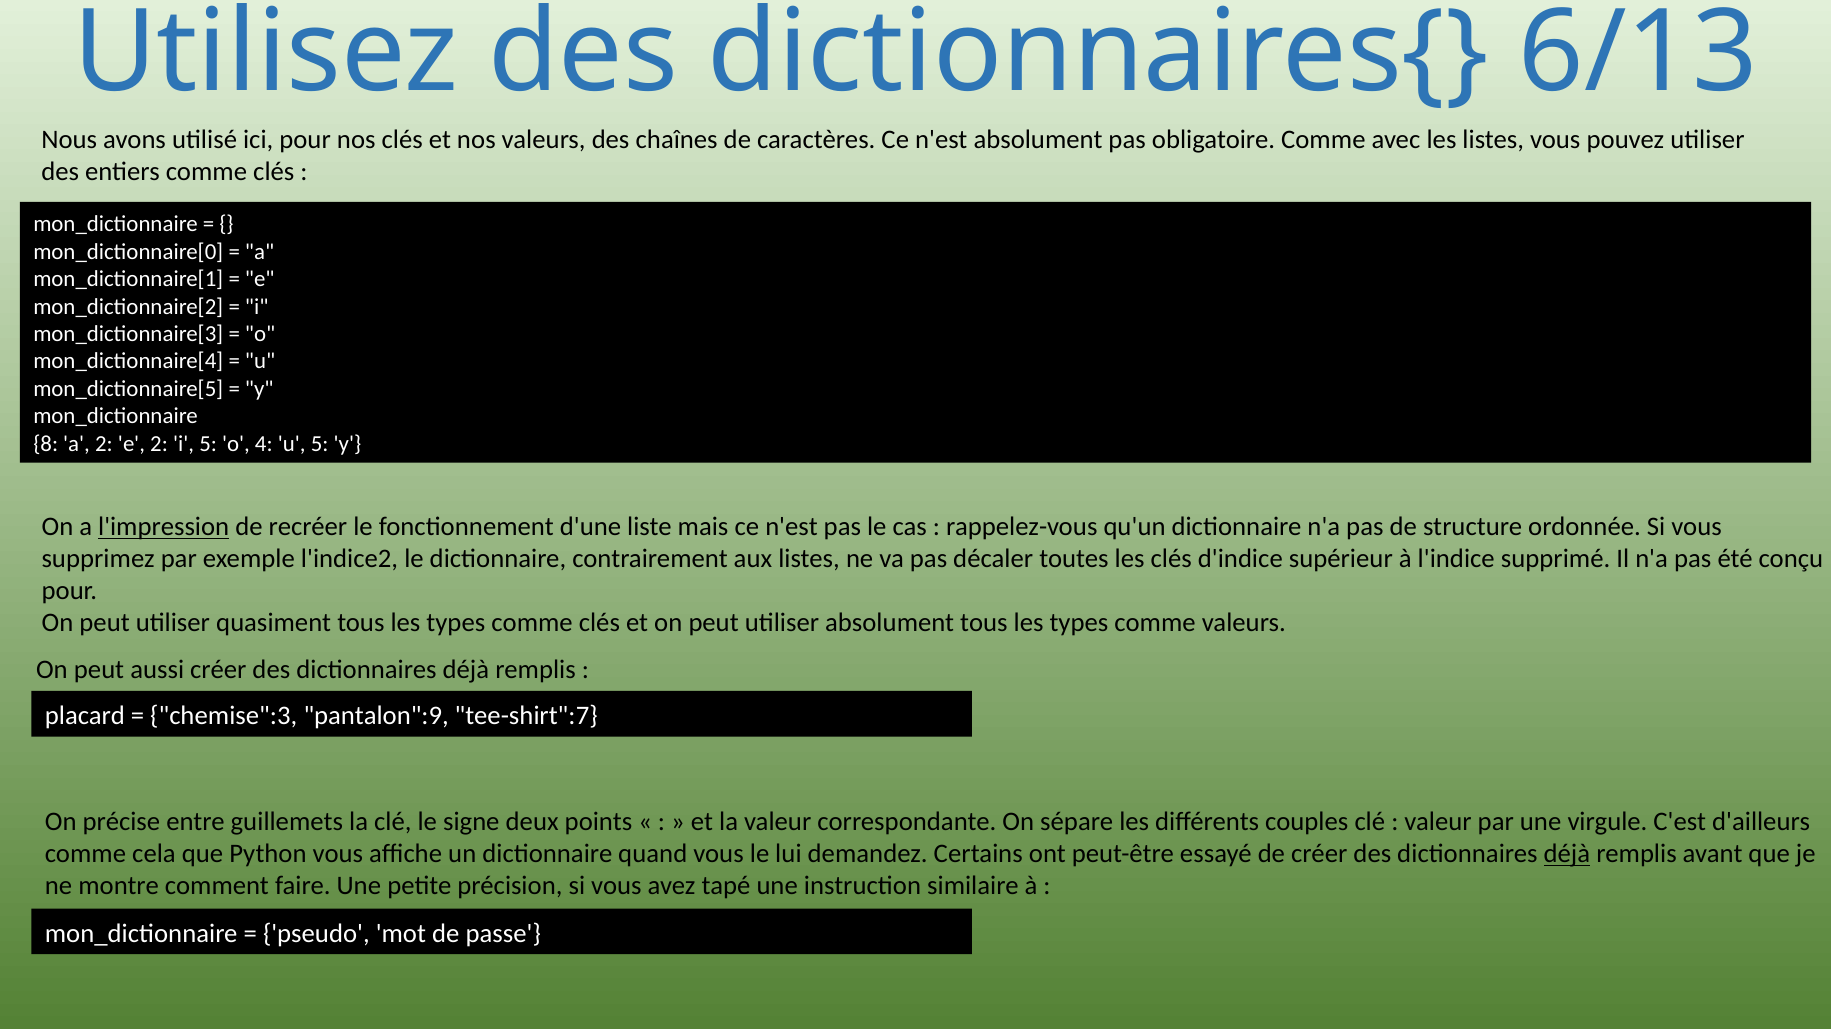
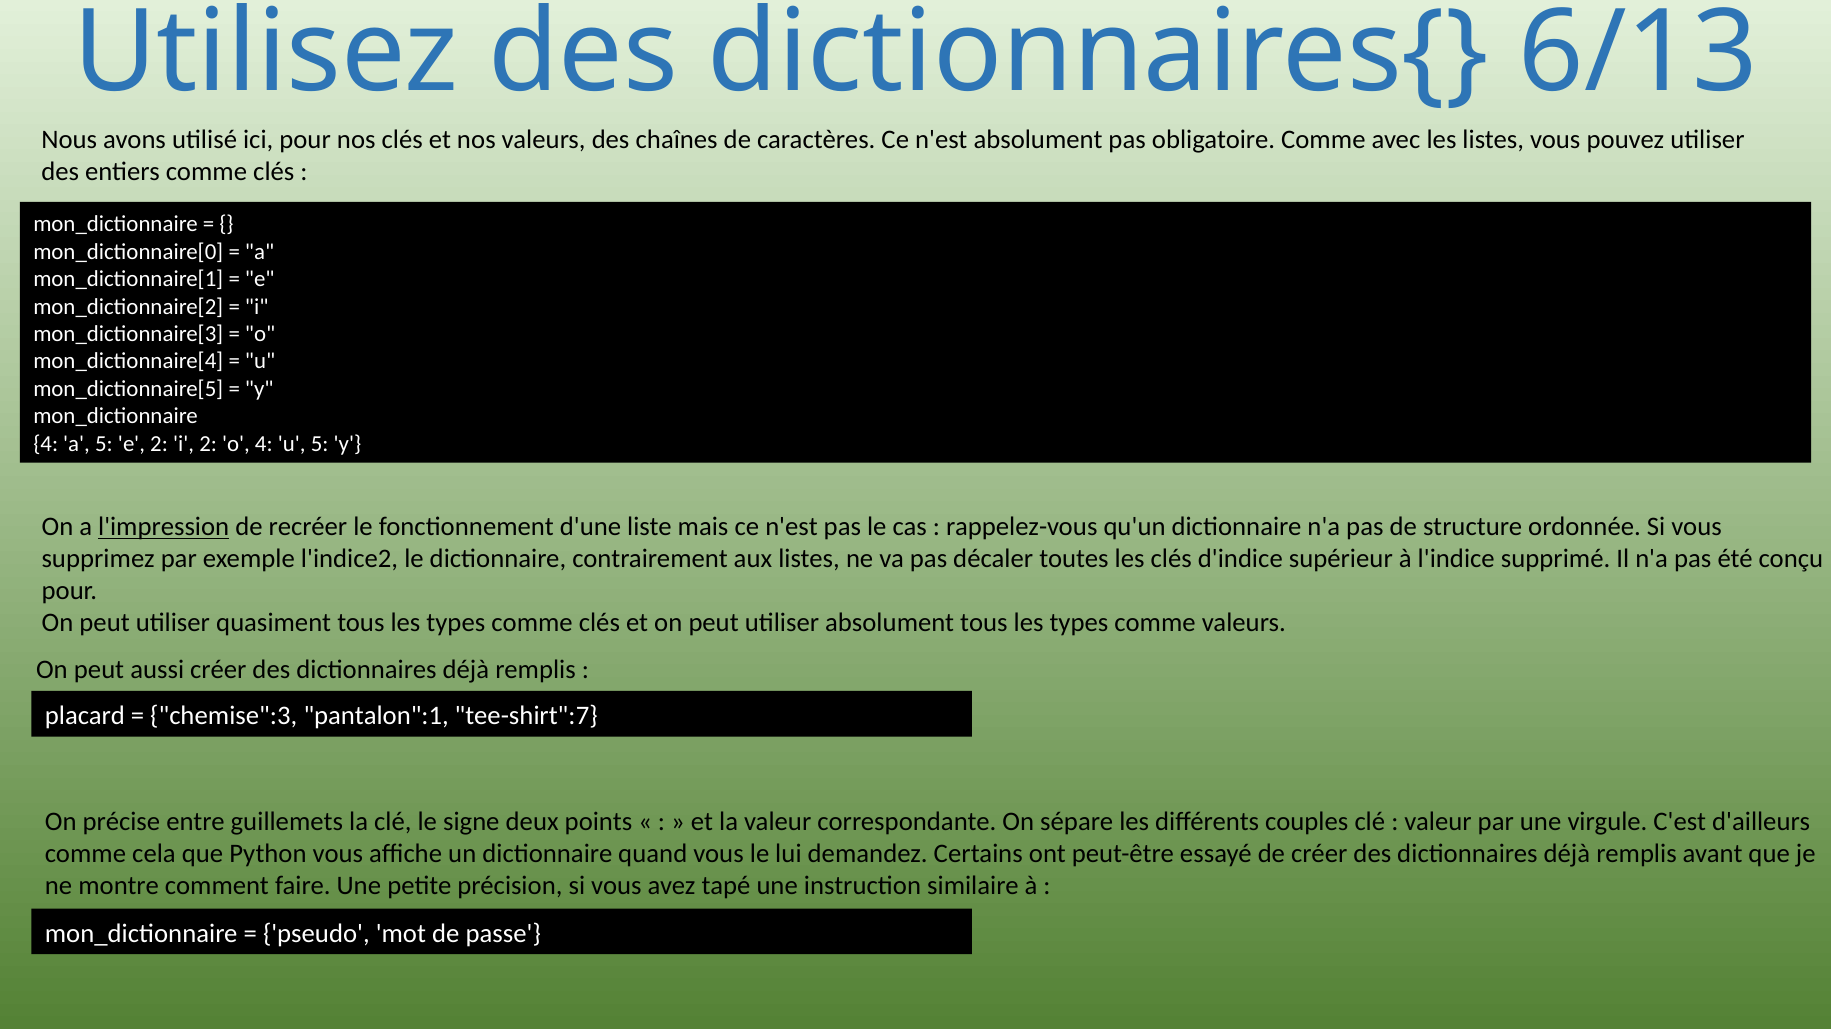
8 at (46, 444): 8 -> 4
a 2: 2 -> 5
i 5: 5 -> 2
pantalon":9: pantalon":9 -> pantalon":1
déjà at (1567, 854) underline: present -> none
